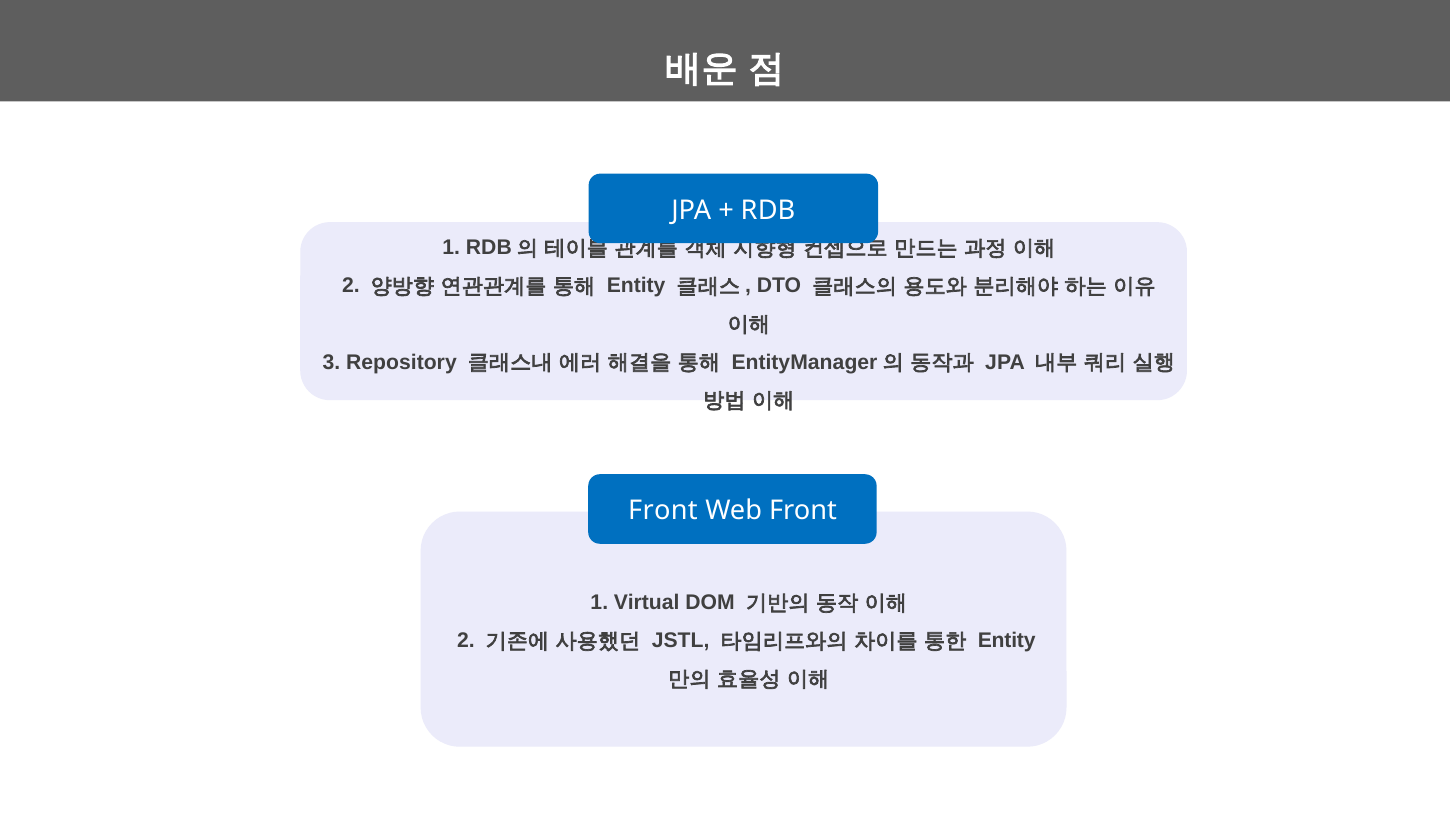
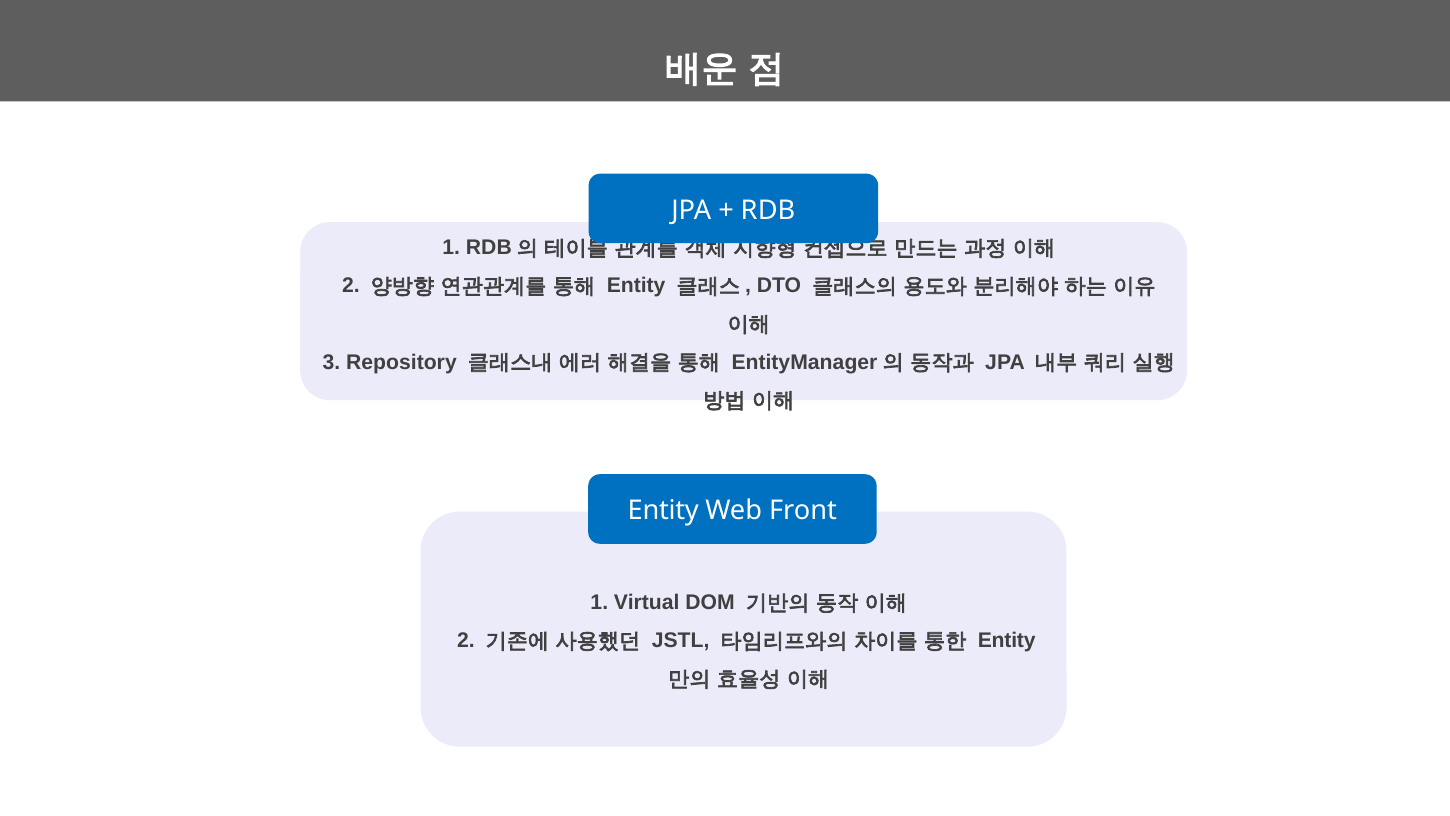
Front at (663, 511): Front -> Entity
